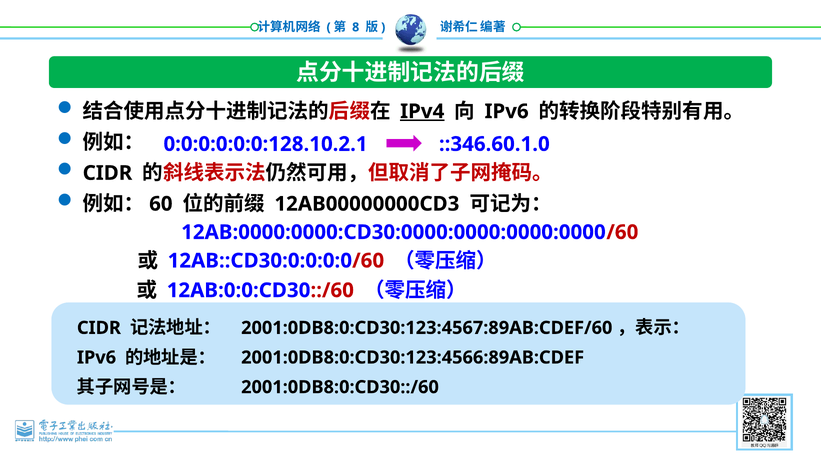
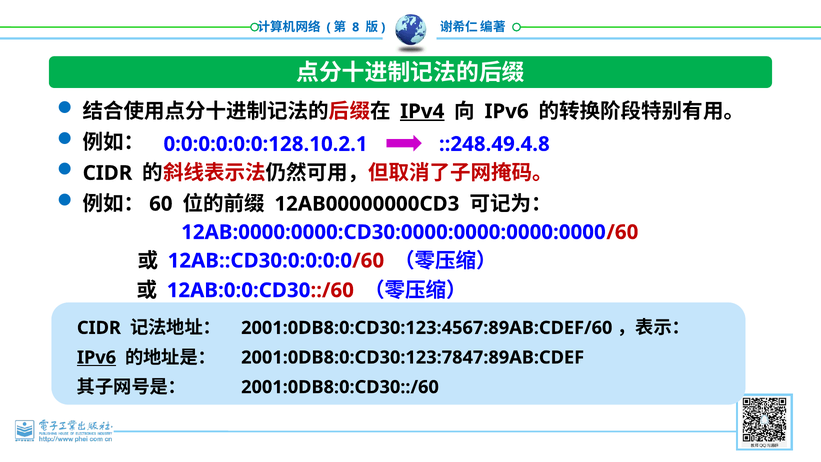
::346.60.1.0: ::346.60.1.0 -> ::248.49.4.8
IPv6 at (97, 357) underline: none -> present
2001:0DB8:0:CD30:123:4566:89AB:CDEF: 2001:0DB8:0:CD30:123:4566:89AB:CDEF -> 2001:0DB8:0:CD30:123:7847:89AB:CDEF
